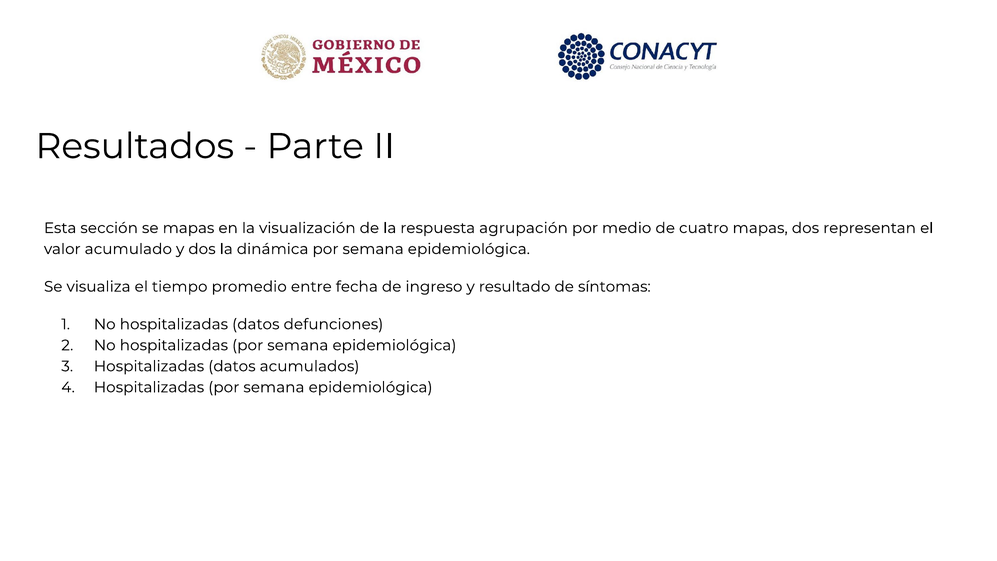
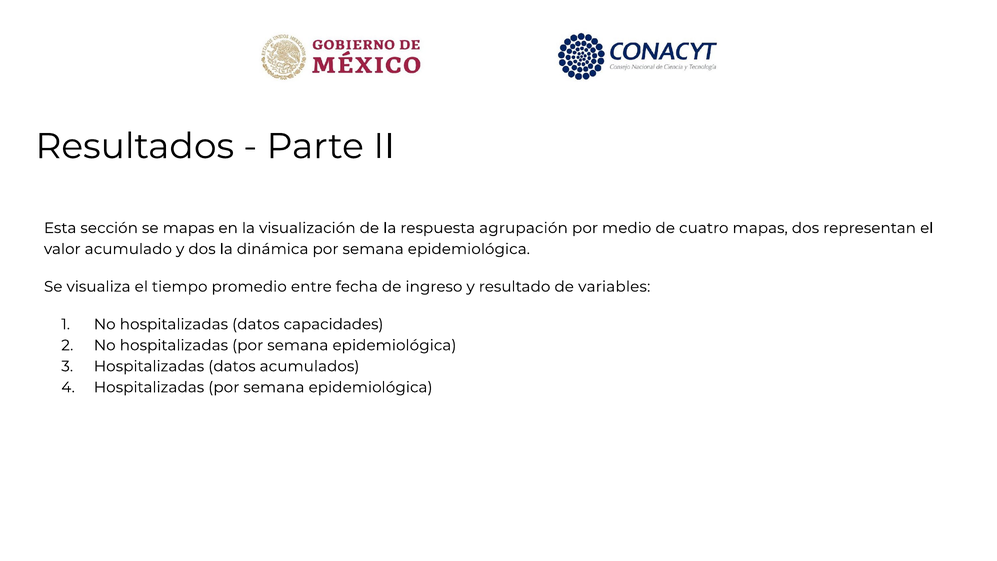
síntomas: síntomas -> variables
defunciones: defunciones -> capacidades
